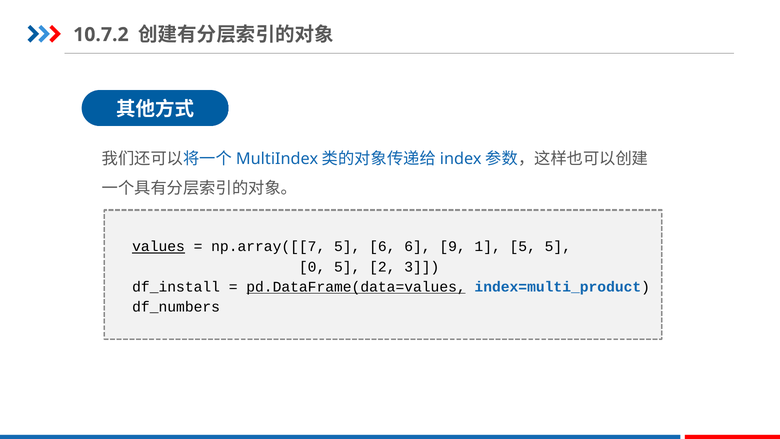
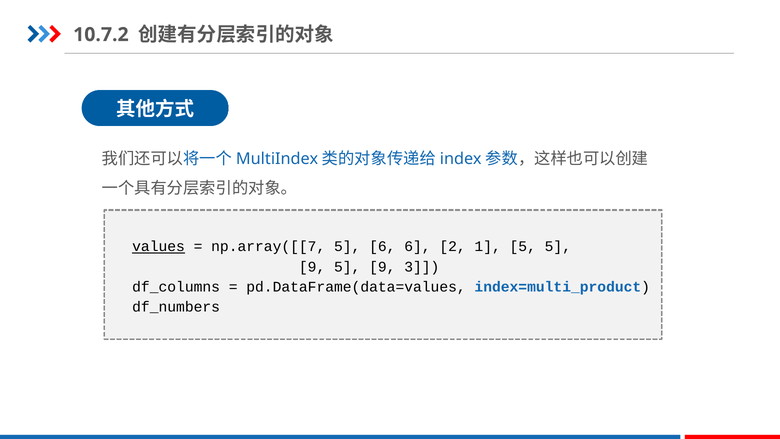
9: 9 -> 2
0 at (312, 267): 0 -> 9
2 at (382, 267): 2 -> 9
df_install: df_install -> df_columns
pd.DataFrame(data=values underline: present -> none
